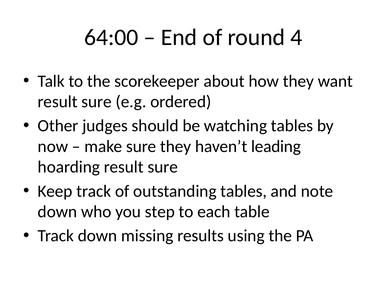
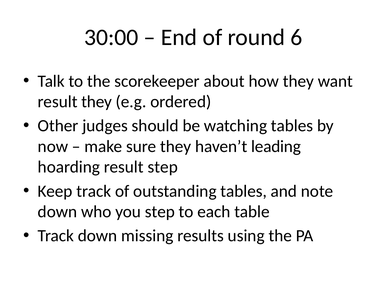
64:00: 64:00 -> 30:00
4: 4 -> 6
sure at (97, 102): sure -> they
hoarding result sure: sure -> step
